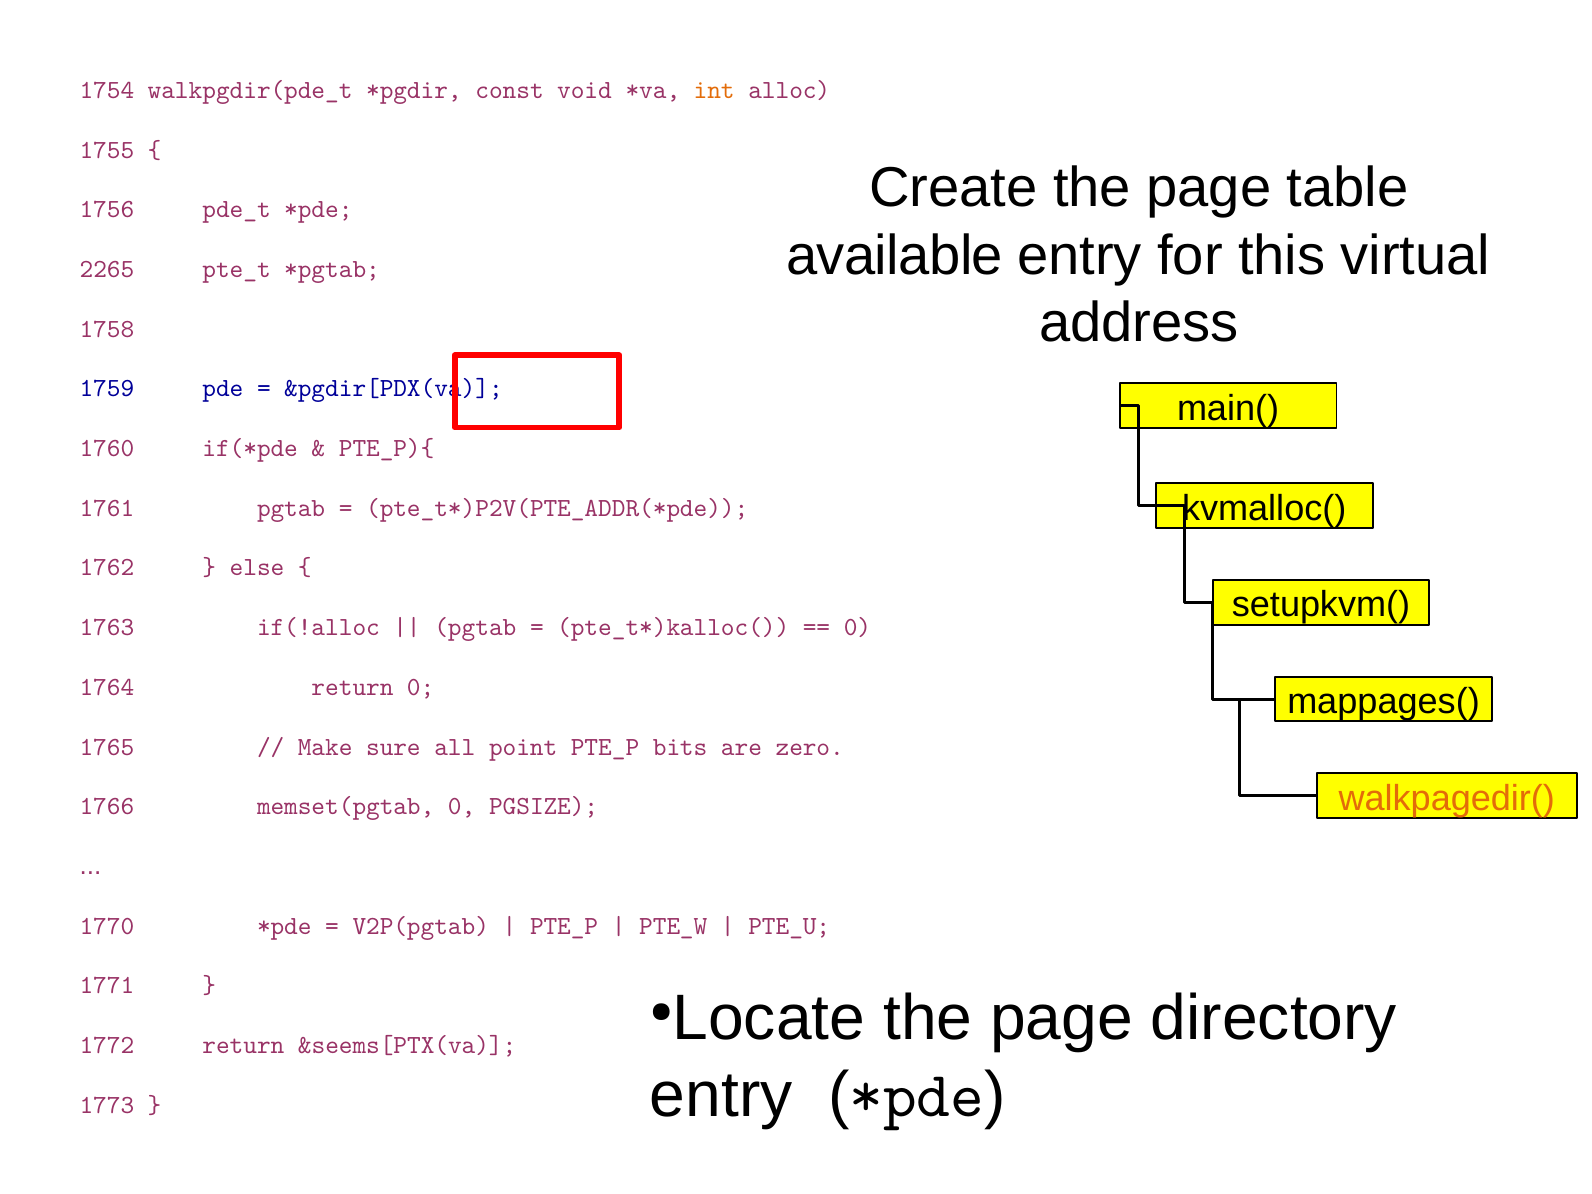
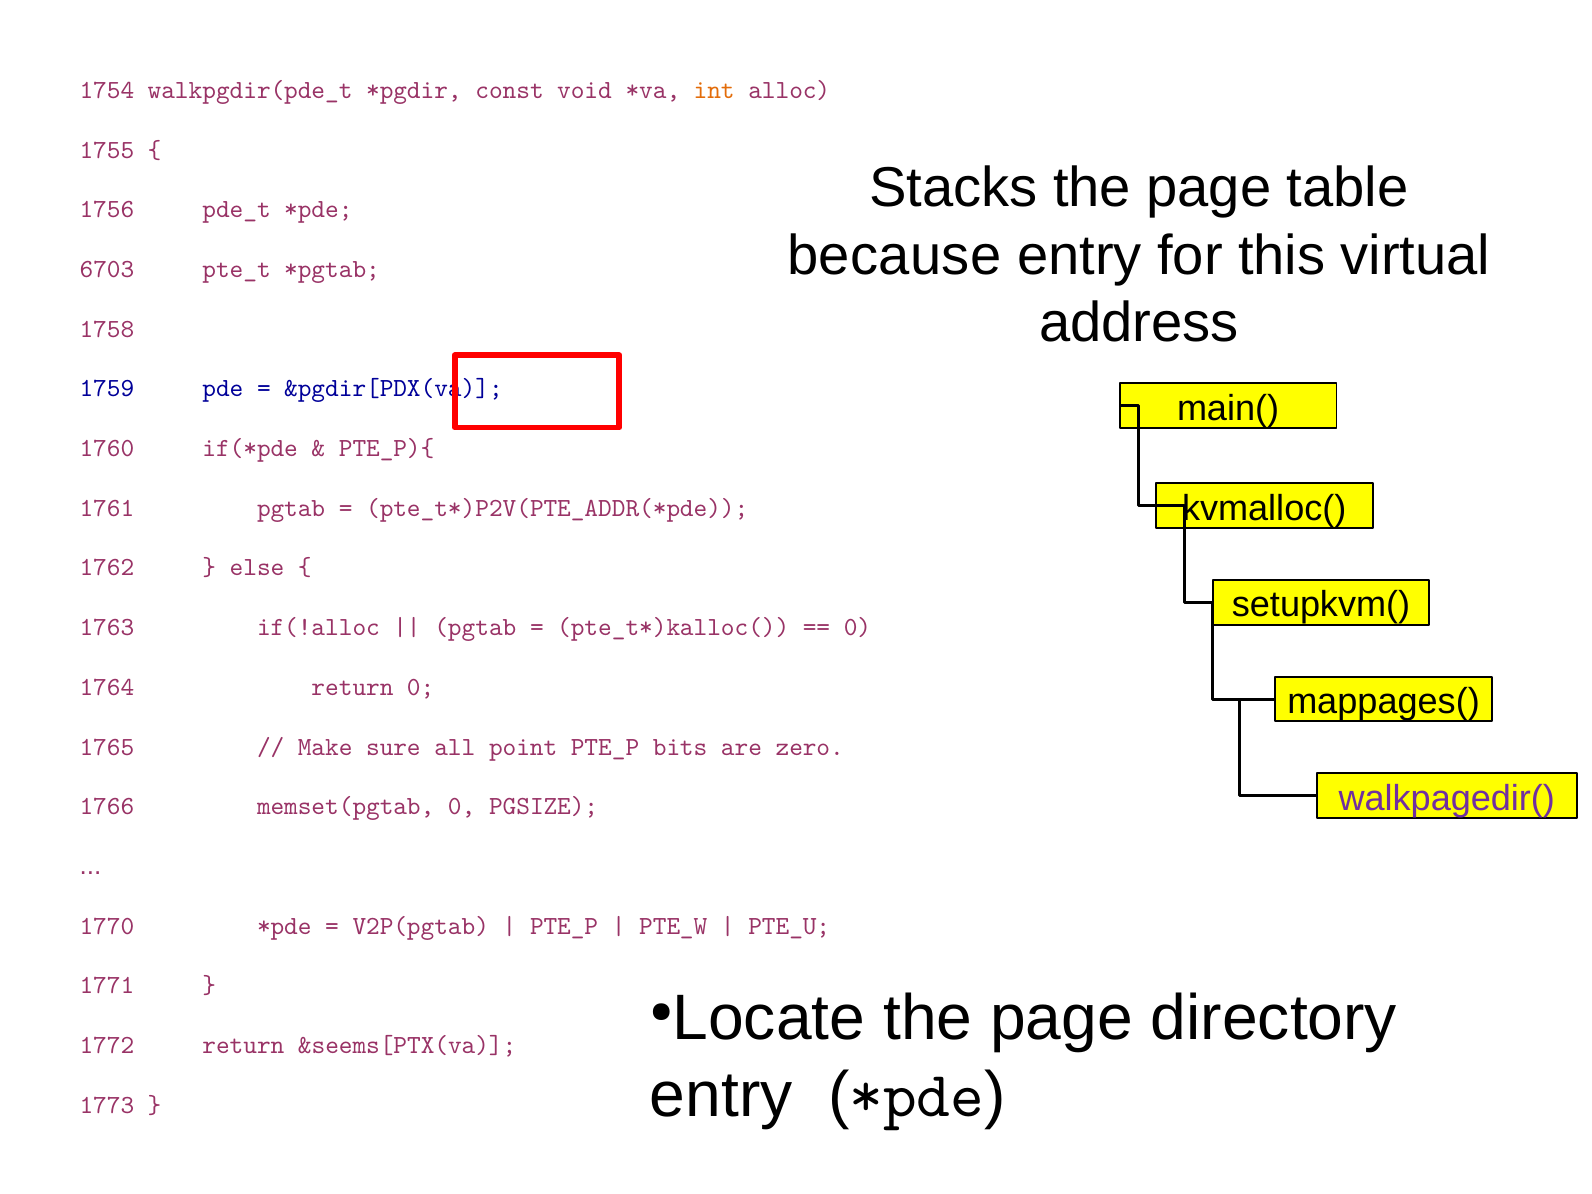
Create: Create -> Stacks
available: available -> because
2265: 2265 -> 6703
walkpagedir( colour: orange -> purple
